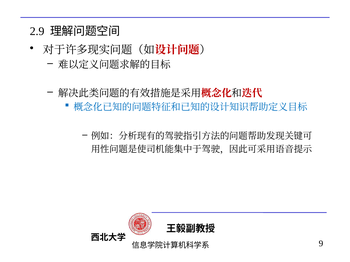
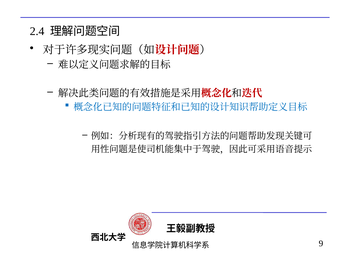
2.9: 2.9 -> 2.4
